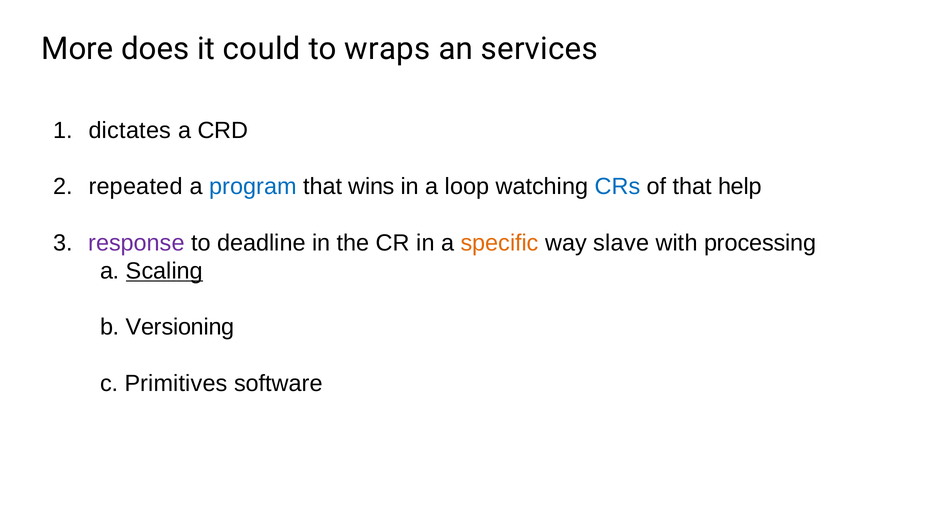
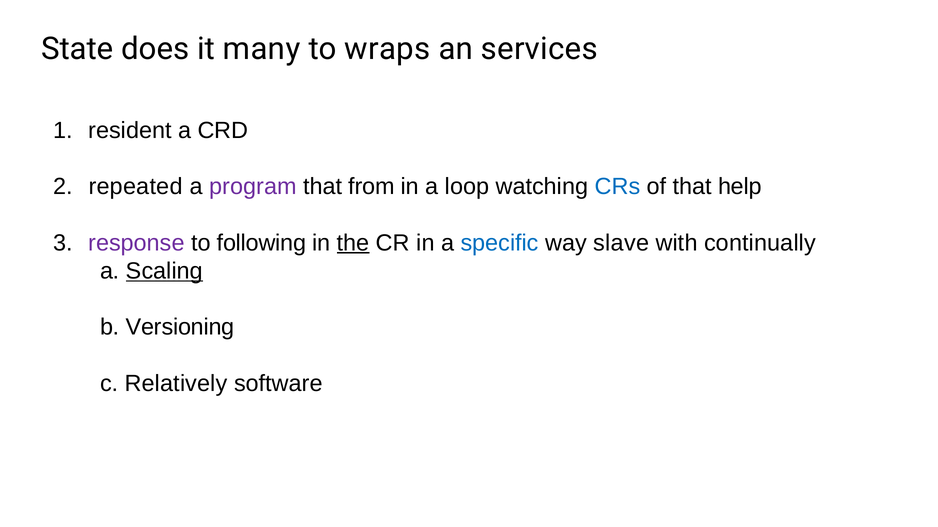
More: More -> State
could: could -> many
dictates: dictates -> resident
program colour: blue -> purple
wins: wins -> from
deadline: deadline -> following
the underline: none -> present
specific colour: orange -> blue
processing: processing -> continually
Primitives: Primitives -> Relatively
